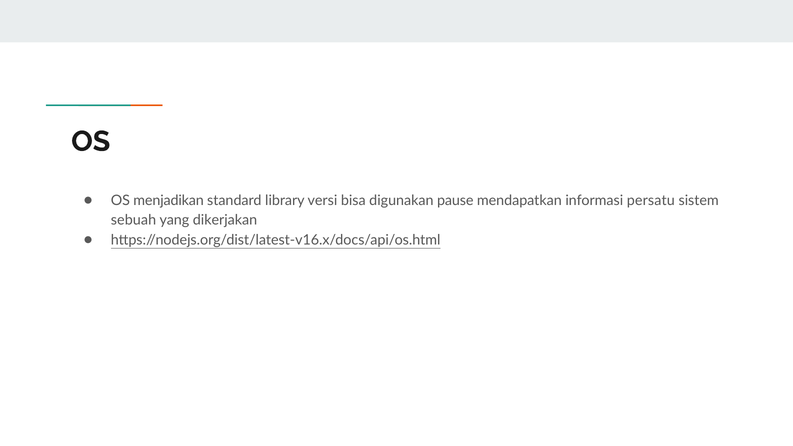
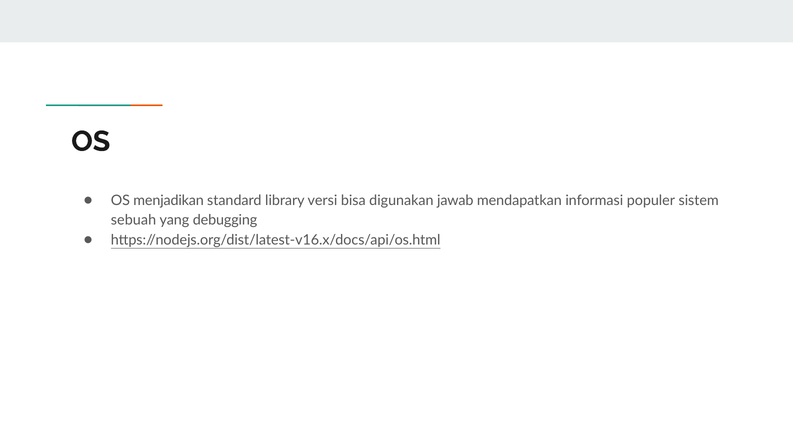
pause: pause -> jawab
persatu: persatu -> populer
dikerjakan: dikerjakan -> debugging
